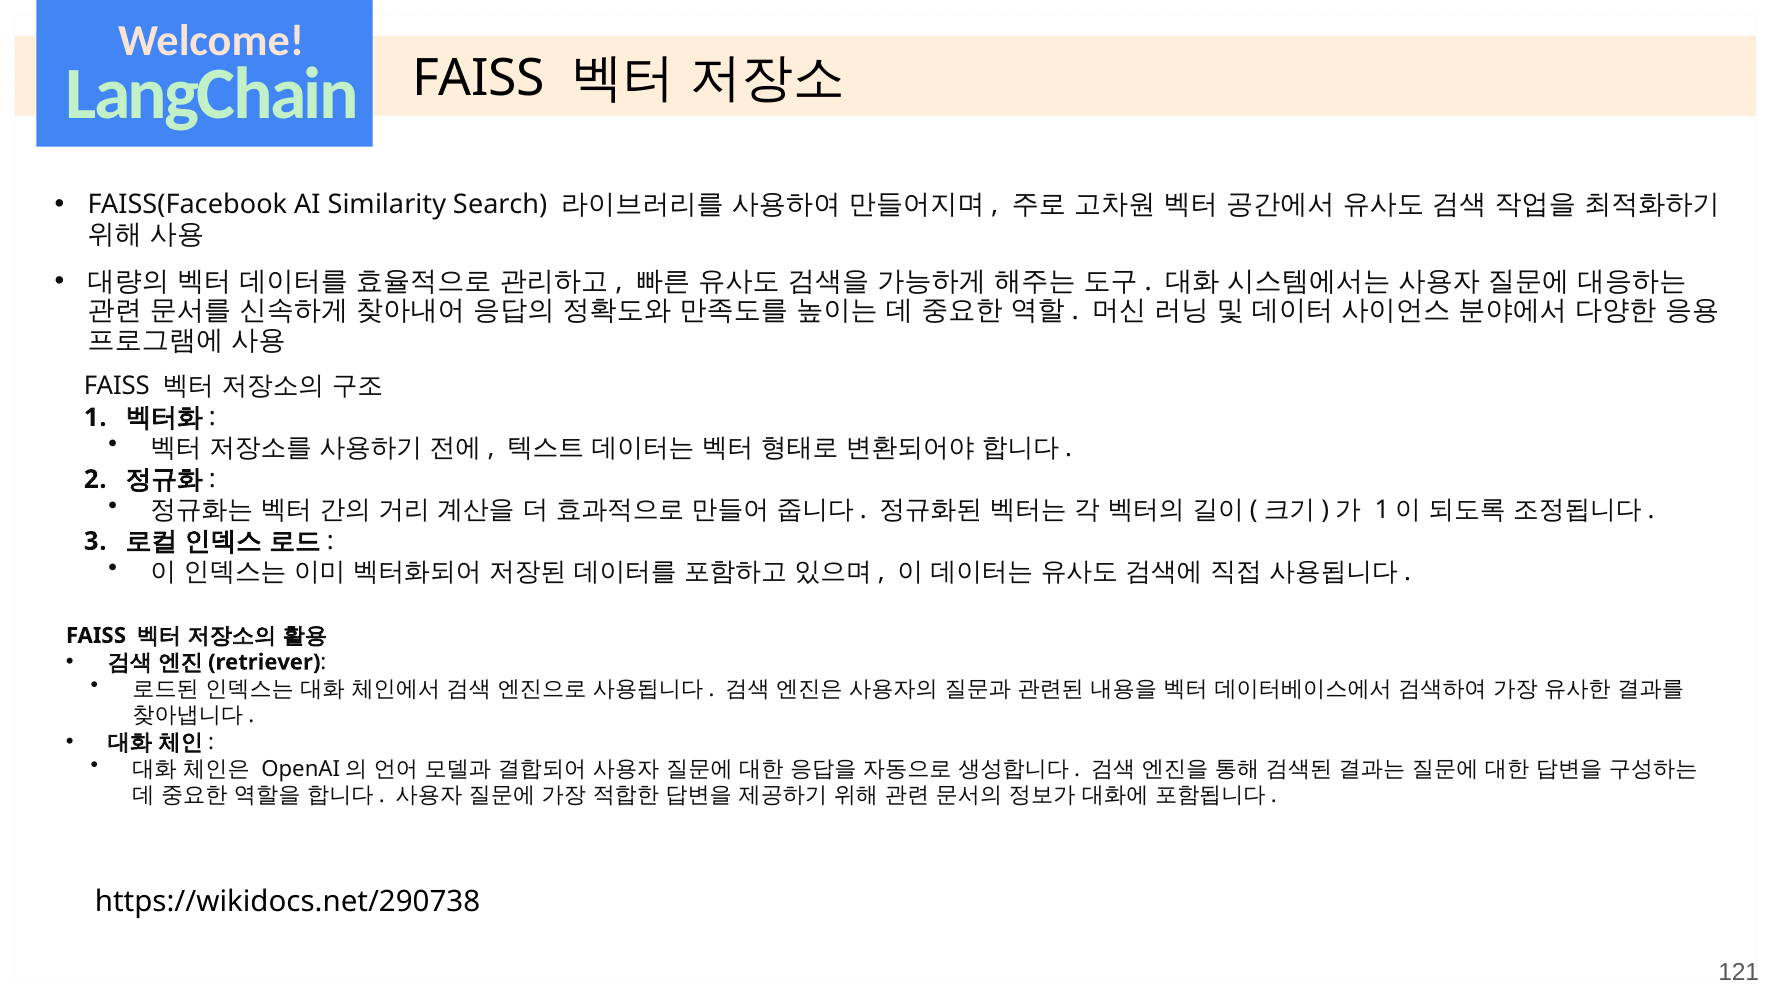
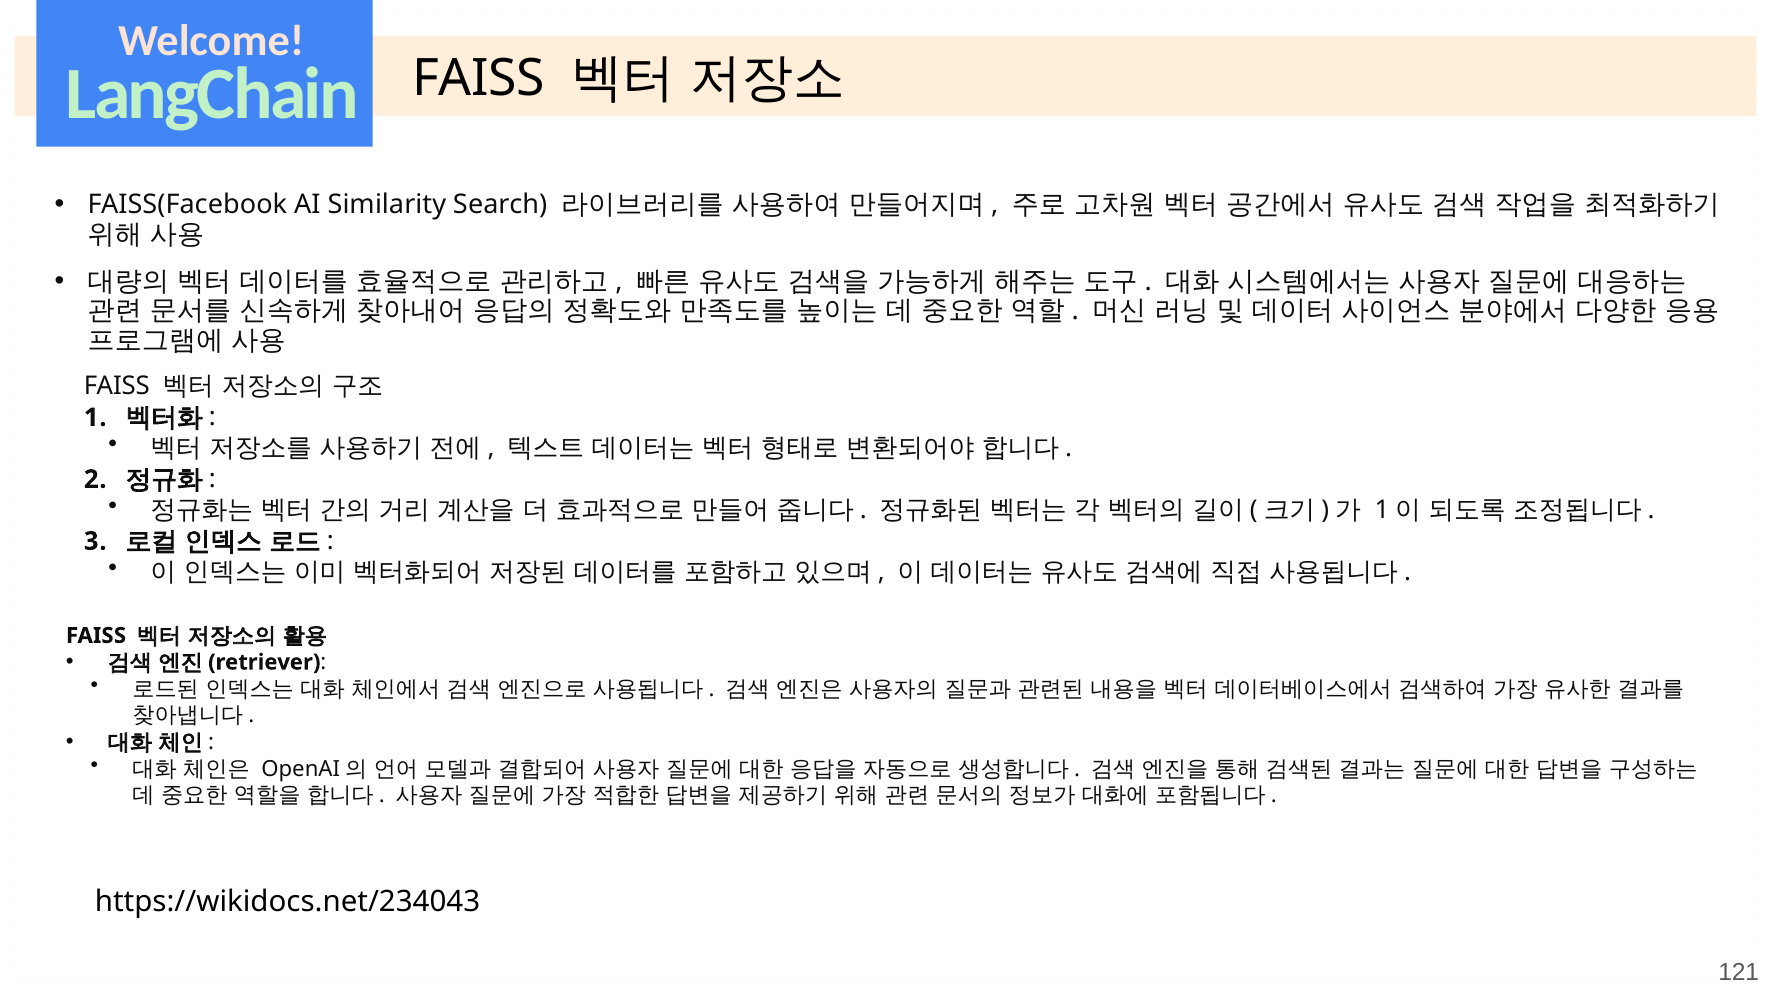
https://wikidocs.net/290738: https://wikidocs.net/290738 -> https://wikidocs.net/234043
